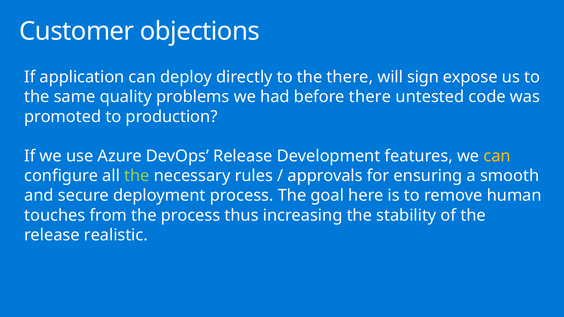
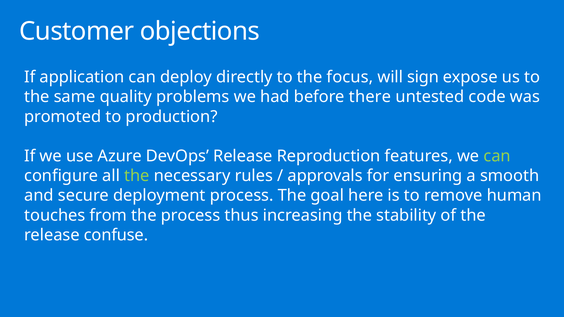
the there: there -> focus
Development: Development -> Reproduction
can at (497, 156) colour: yellow -> light green
realistic: realistic -> confuse
